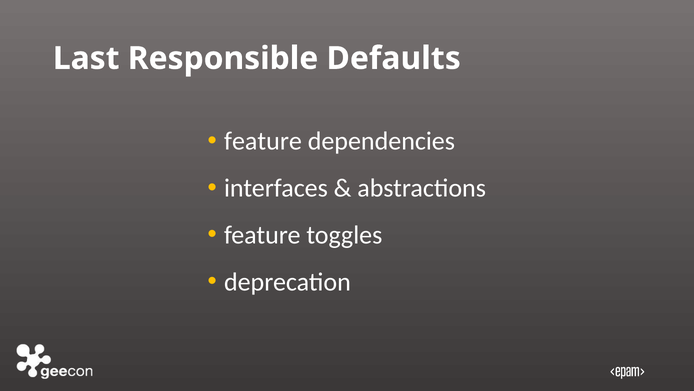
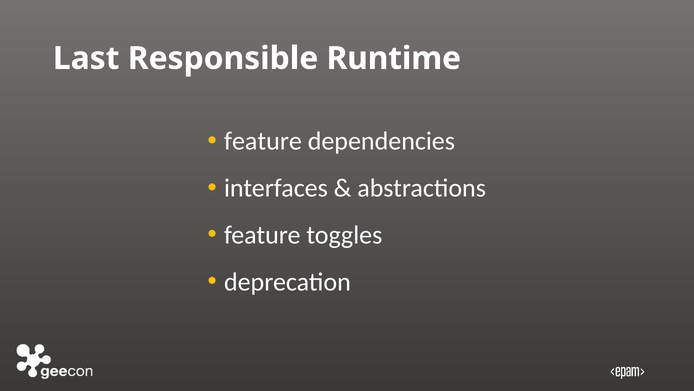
Defaults: Defaults -> Runtime
